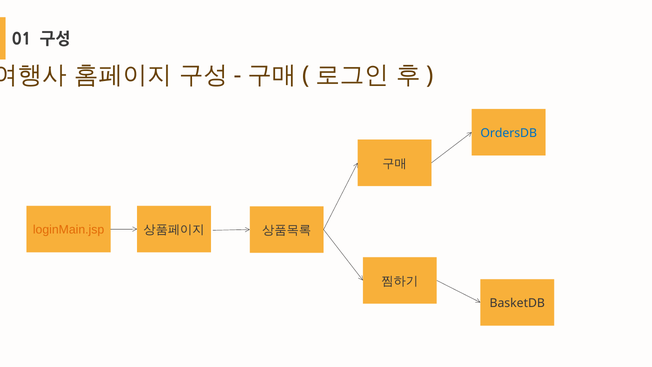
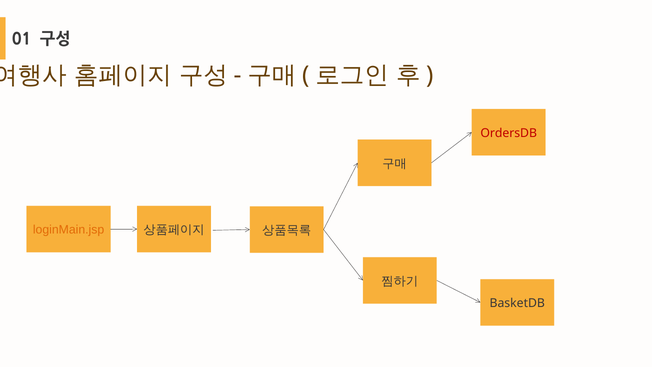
OrdersDB colour: blue -> red
